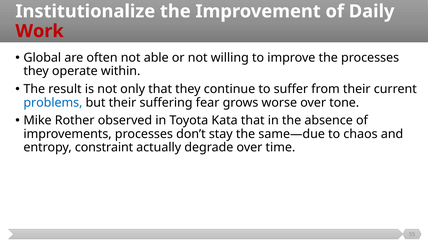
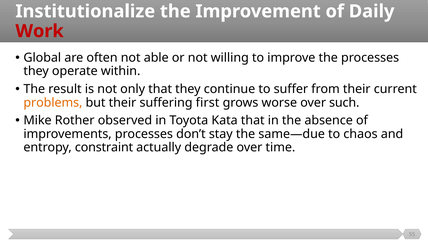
problems colour: blue -> orange
fear: fear -> first
tone: tone -> such
